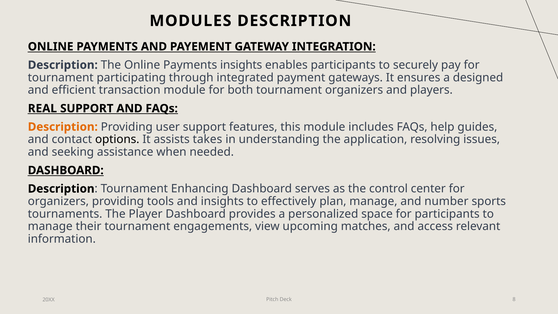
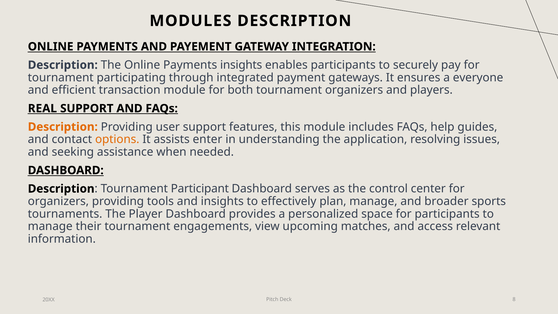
designed: designed -> everyone
options colour: black -> orange
takes: takes -> enter
Enhancing: Enhancing -> Participant
number: number -> broader
